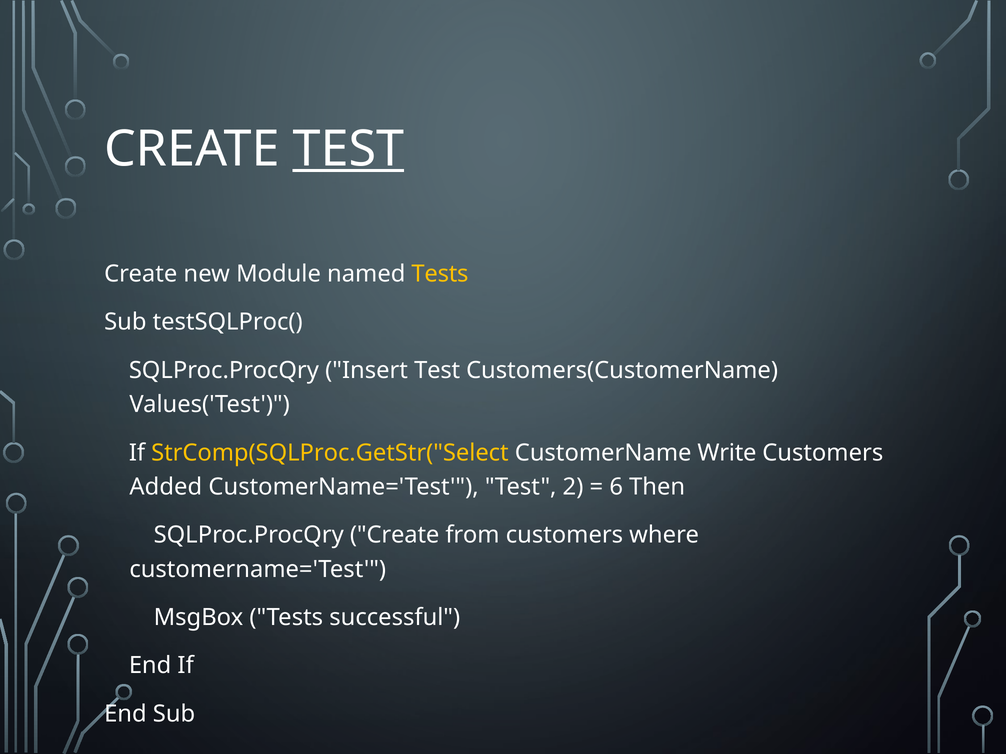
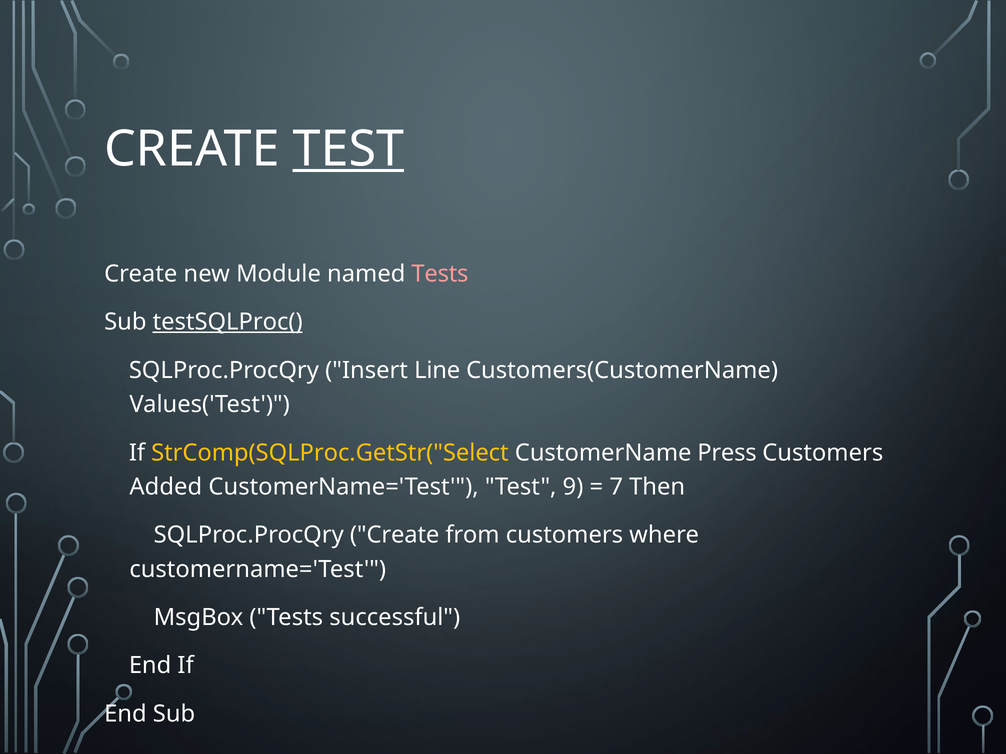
Tests at (440, 274) colour: yellow -> pink
testSQLProc( underline: none -> present
Insert Test: Test -> Line
Write: Write -> Press
2: 2 -> 9
6: 6 -> 7
